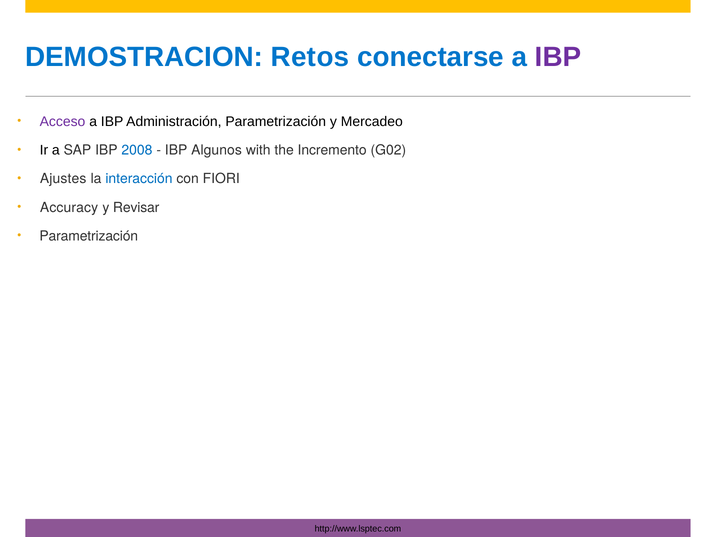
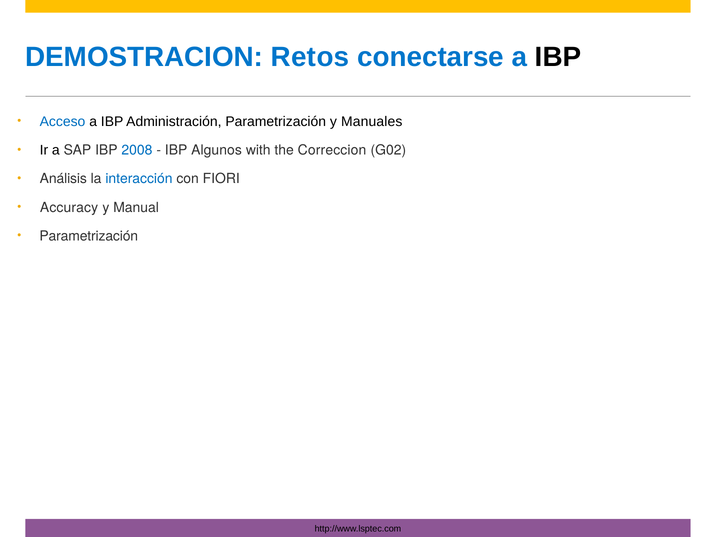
IBP at (558, 57) colour: purple -> black
Acceso colour: purple -> blue
Mercadeo: Mercadeo -> Manuales
Incremento: Incremento -> Correccion
Ajustes: Ajustes -> Análisis
Revisar: Revisar -> Manual
